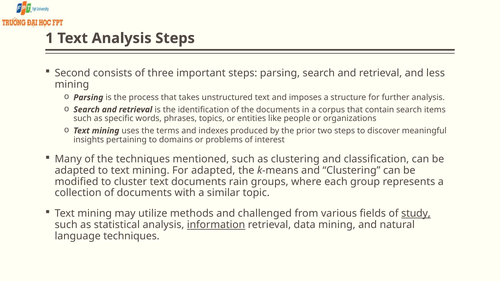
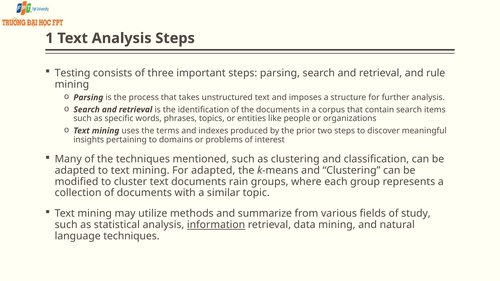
Second: Second -> Testing
less: less -> rule
challenged: challenged -> summarize
study underline: present -> none
